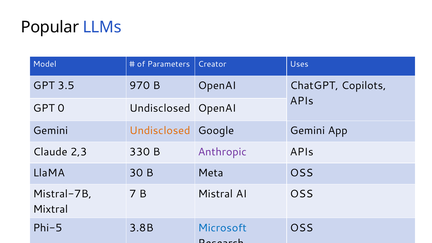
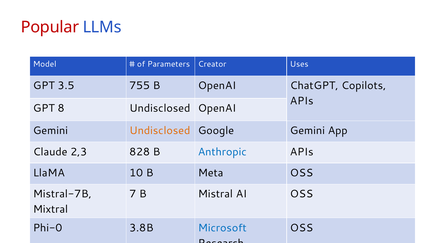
Popular colour: black -> red
970: 970 -> 755
0: 0 -> 8
330: 330 -> 828
Anthropic colour: purple -> blue
30: 30 -> 10
Phi-5: Phi-5 -> Phi-0
